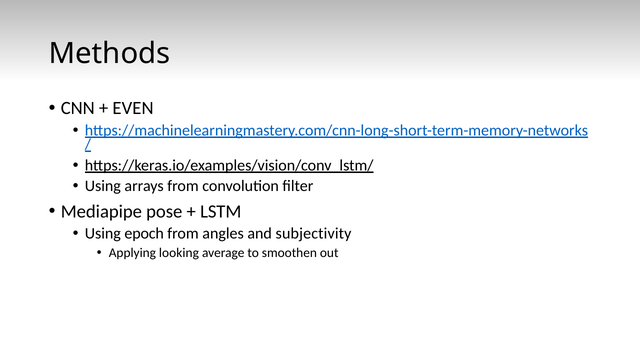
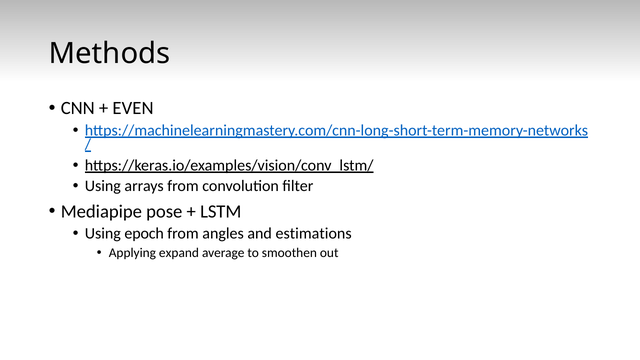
subjectivity: subjectivity -> estimations
looking: looking -> expand
